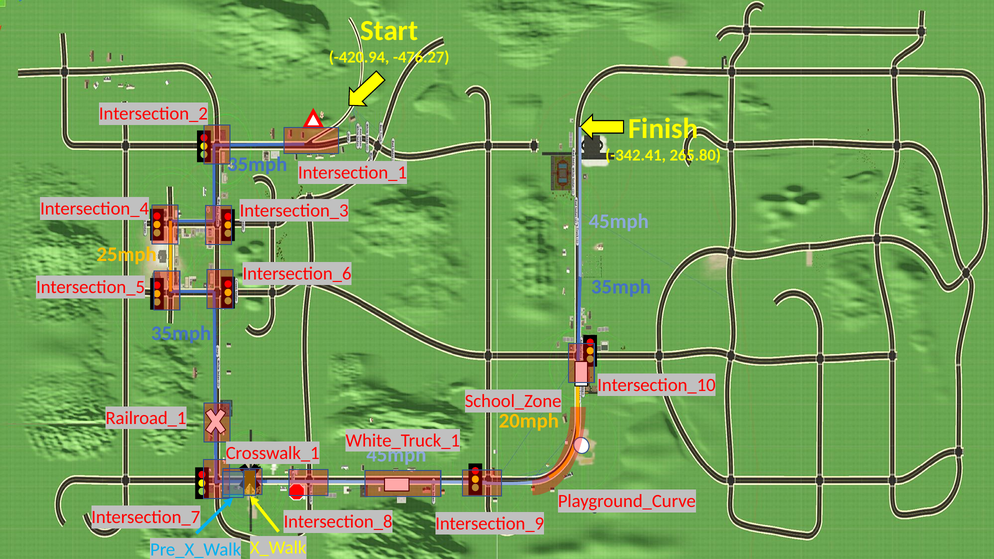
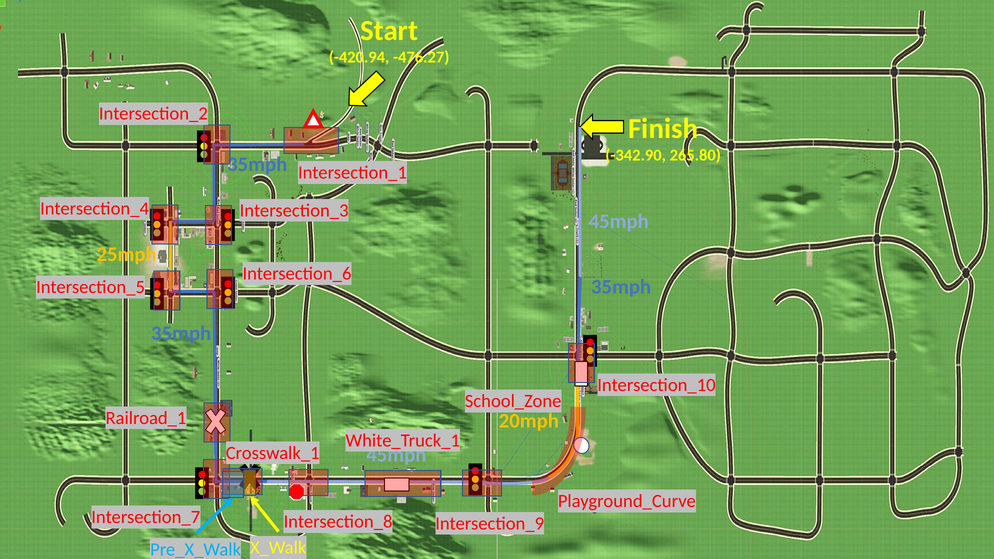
-342.41: -342.41 -> -342.90
